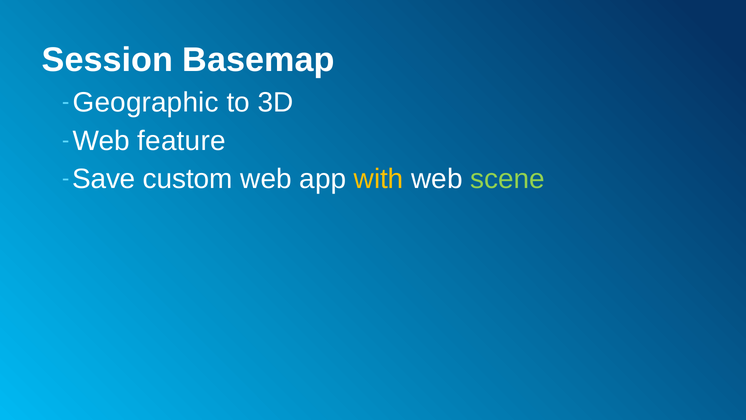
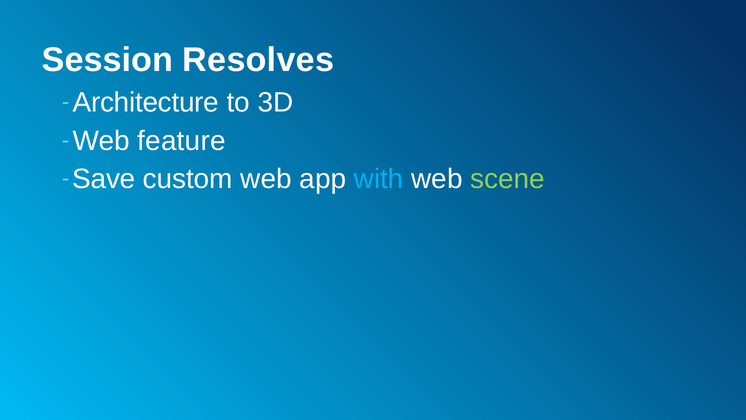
Basemap: Basemap -> Resolves
Geographic: Geographic -> Architecture
with colour: yellow -> light blue
